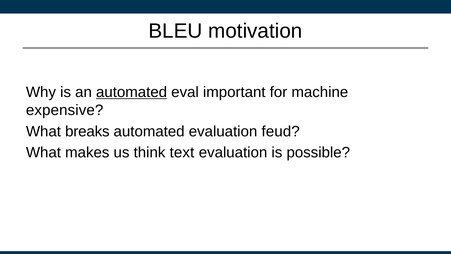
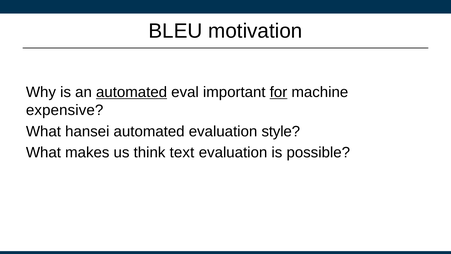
for underline: none -> present
breaks: breaks -> hansei
feud: feud -> style
